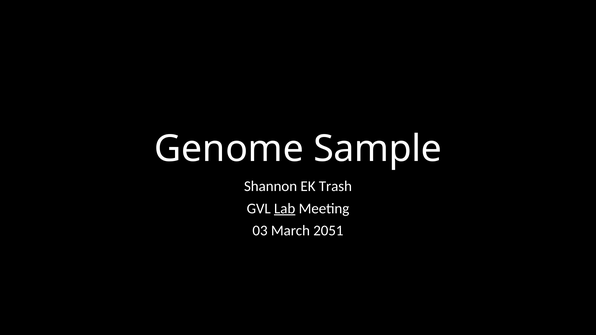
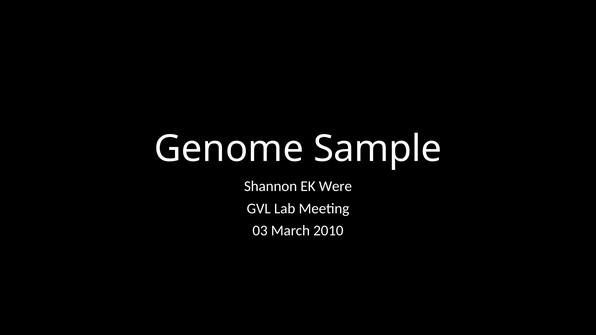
Trash: Trash -> Were
Lab underline: present -> none
2051: 2051 -> 2010
